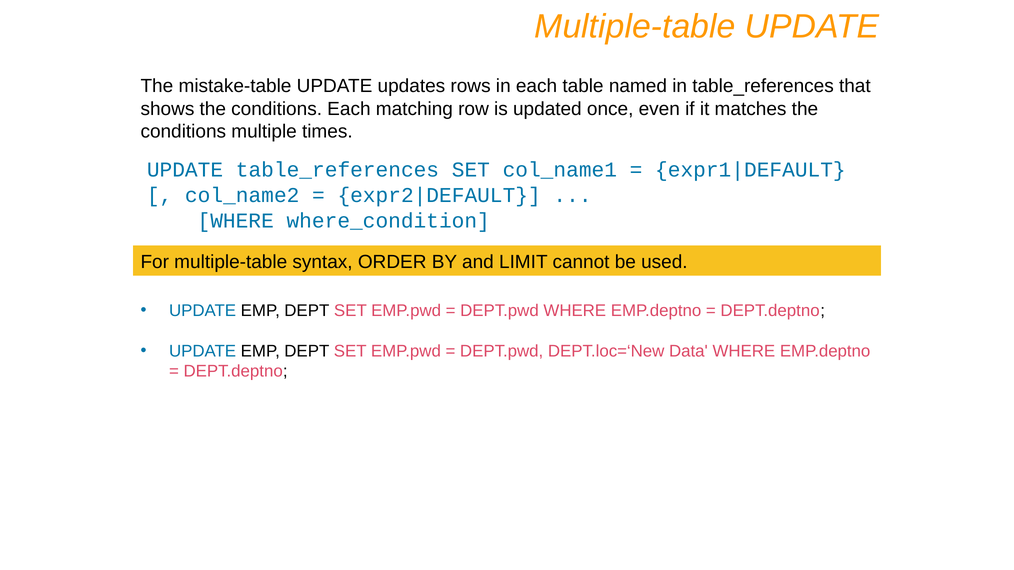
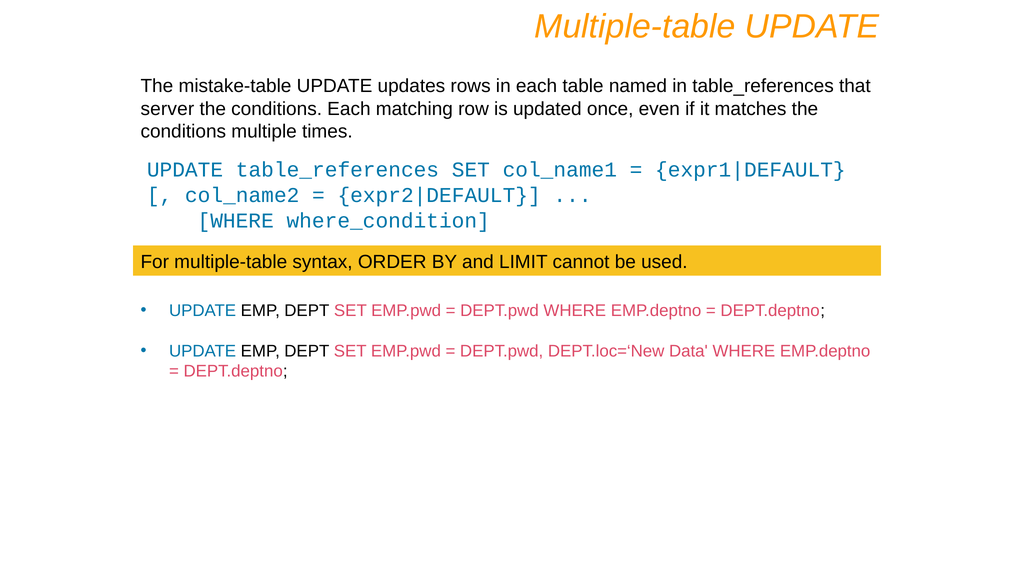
shows: shows -> server
